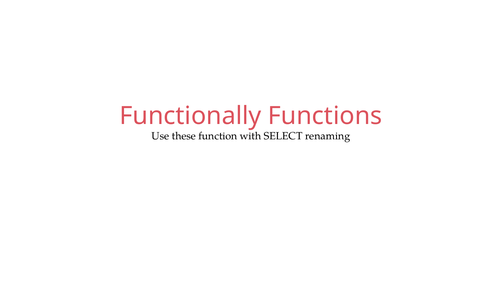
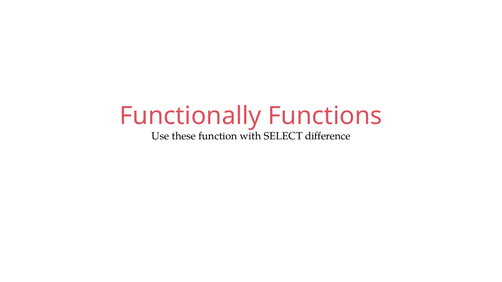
renaming: renaming -> difference
